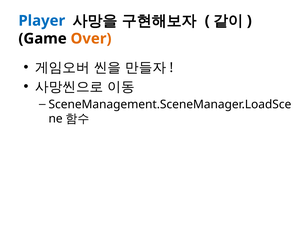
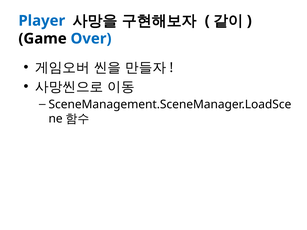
Over colour: orange -> blue
